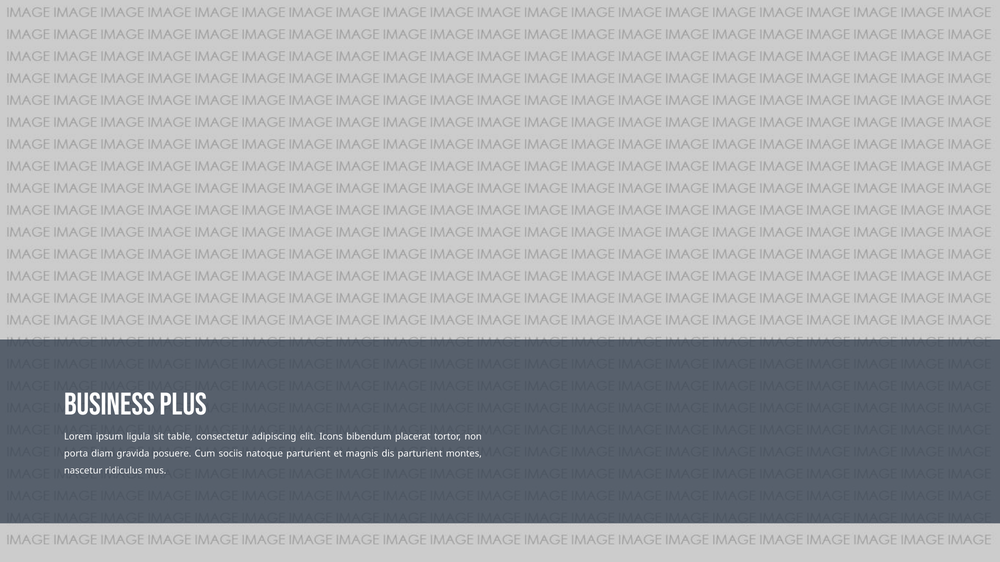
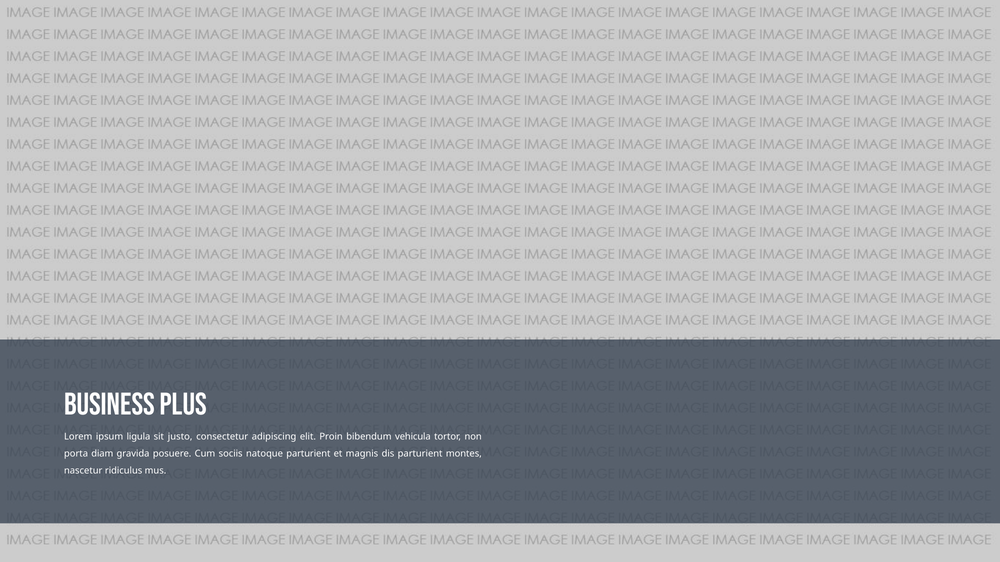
table: table -> justo
Icons: Icons -> Proin
placerat: placerat -> vehicula
